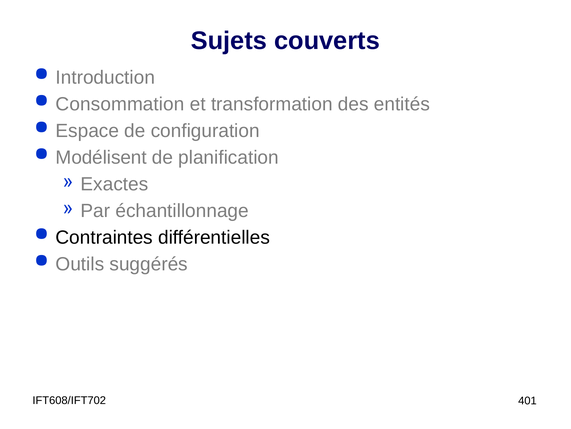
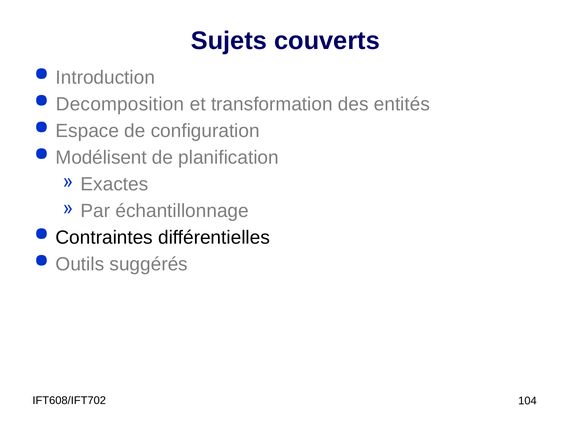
Consommation: Consommation -> Decomposition
401: 401 -> 104
